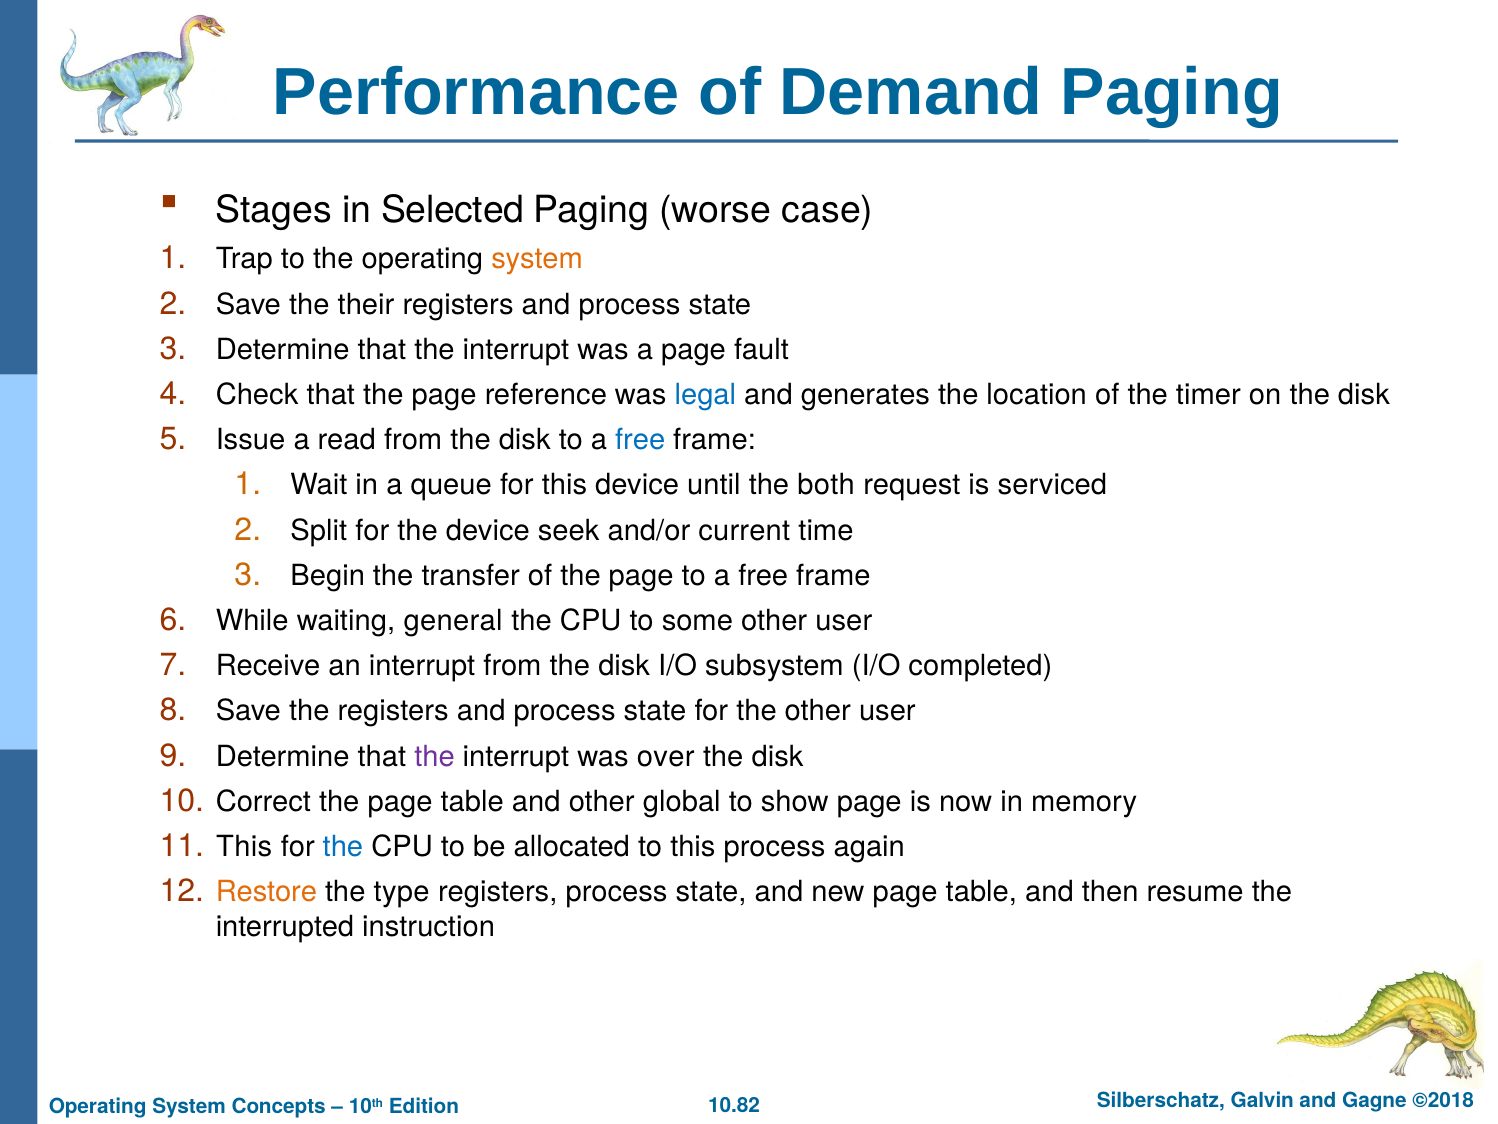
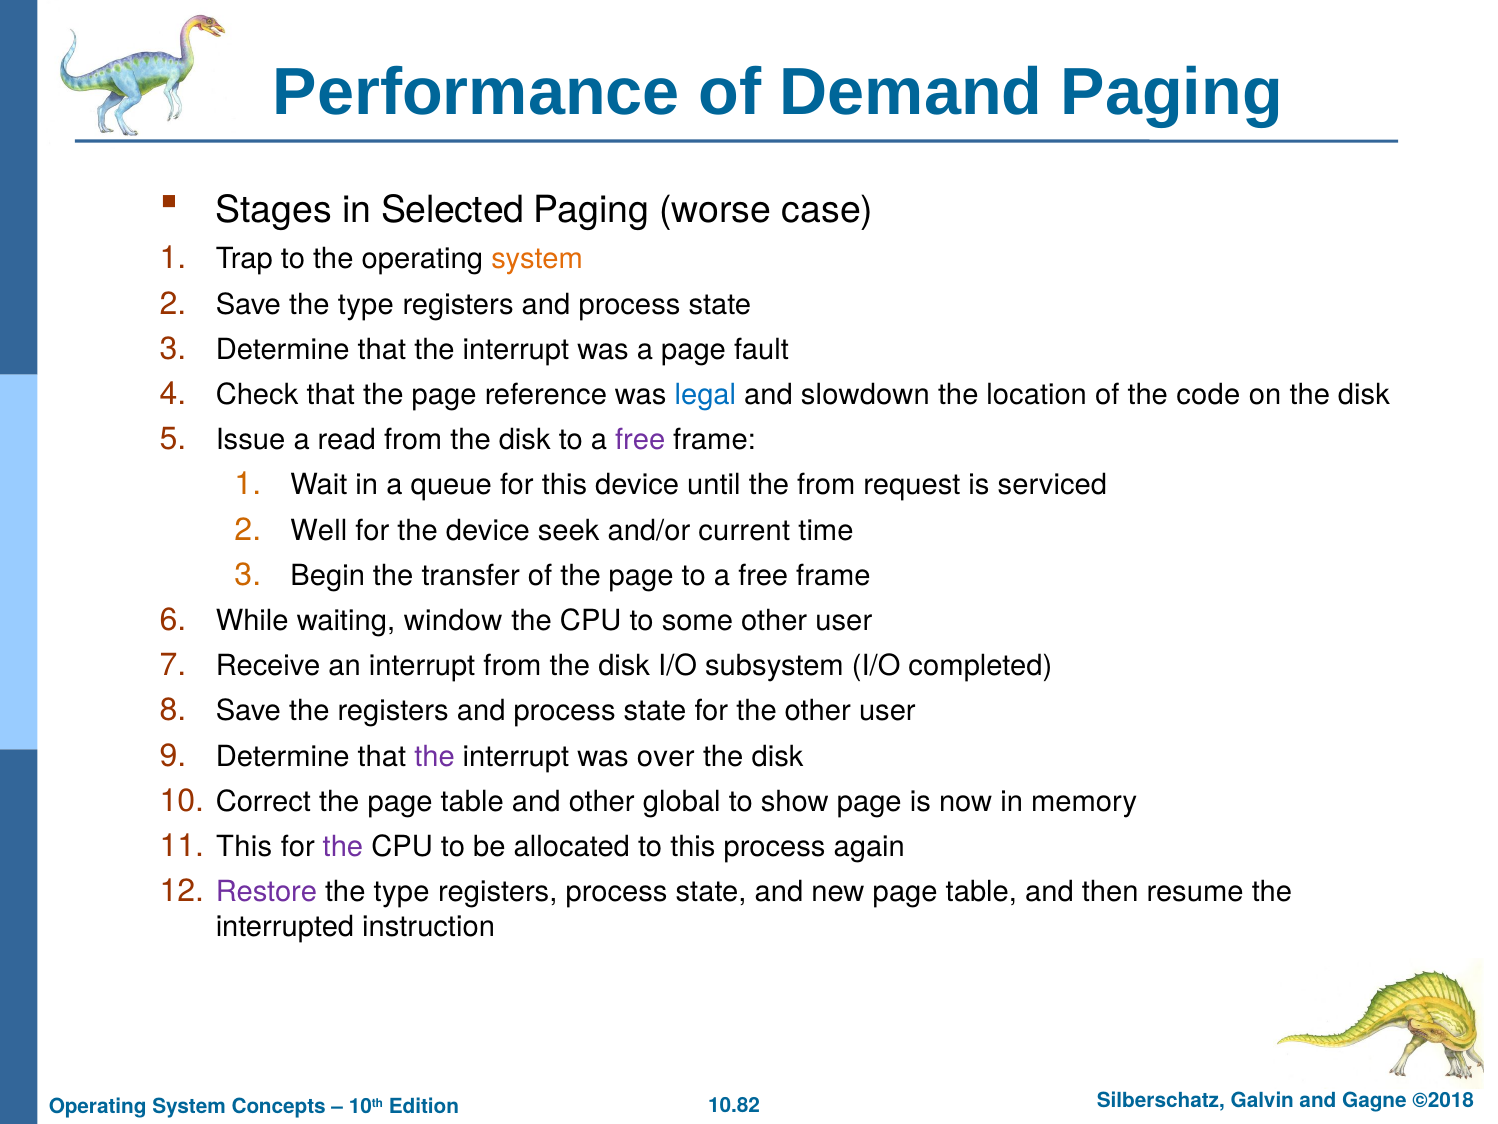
Save the their: their -> type
generates: generates -> slowdown
timer: timer -> code
free at (640, 440) colour: blue -> purple
the both: both -> from
Split: Split -> Well
general: general -> window
the at (343, 847) colour: blue -> purple
Restore colour: orange -> purple
